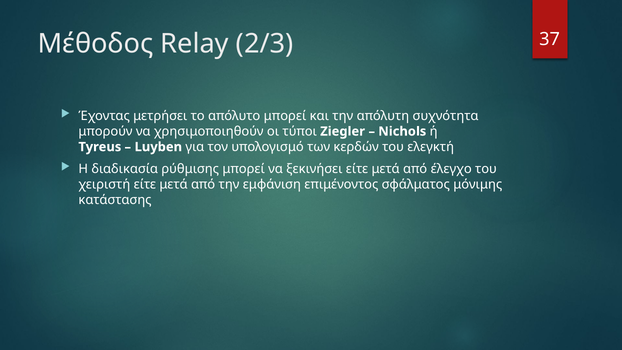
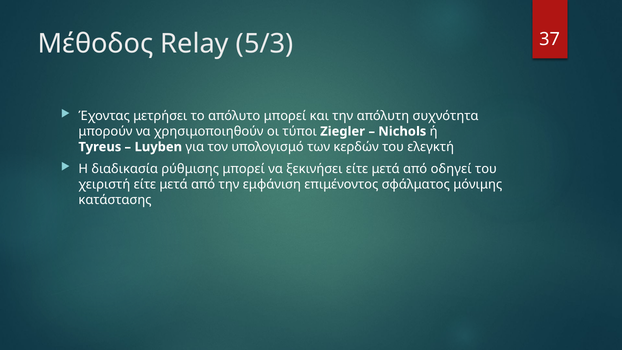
2/3: 2/3 -> 5/3
έλεγχο: έλεγχο -> οδηγεί
